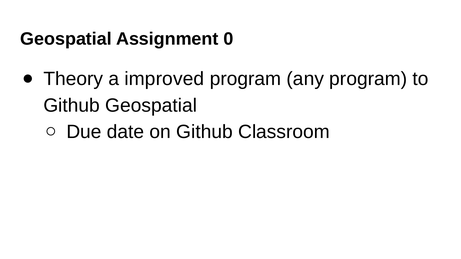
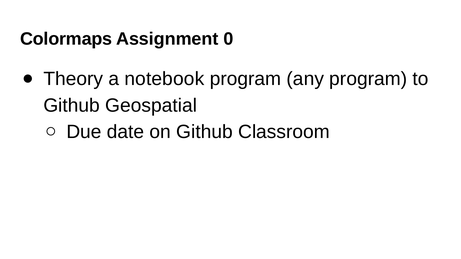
Geospatial at (66, 39): Geospatial -> Colormaps
improved: improved -> notebook
